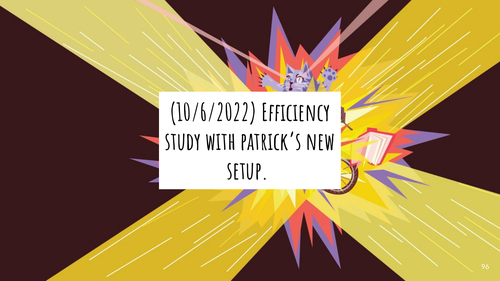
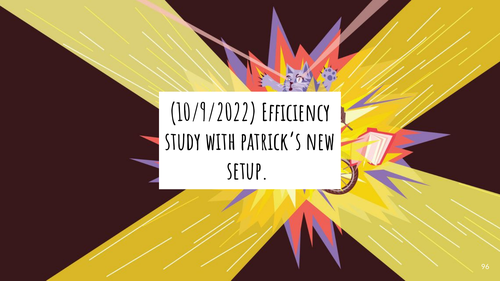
10/6/2022: 10/6/2022 -> 10/9/2022
